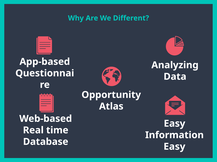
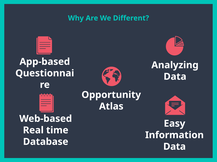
Easy at (174, 147): Easy -> Data
